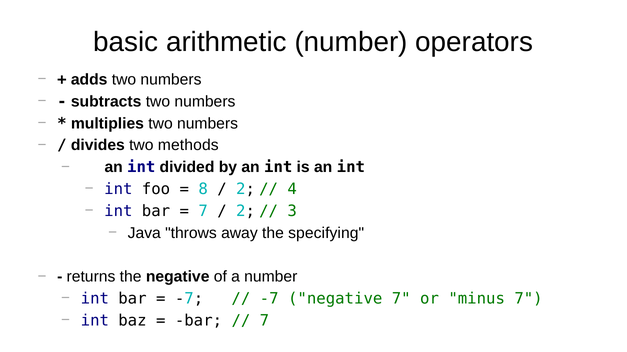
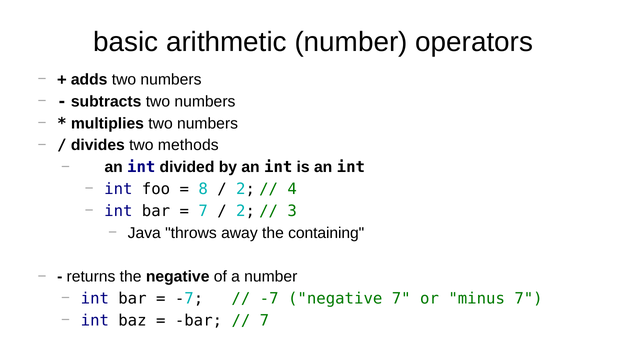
specifying: specifying -> containing
